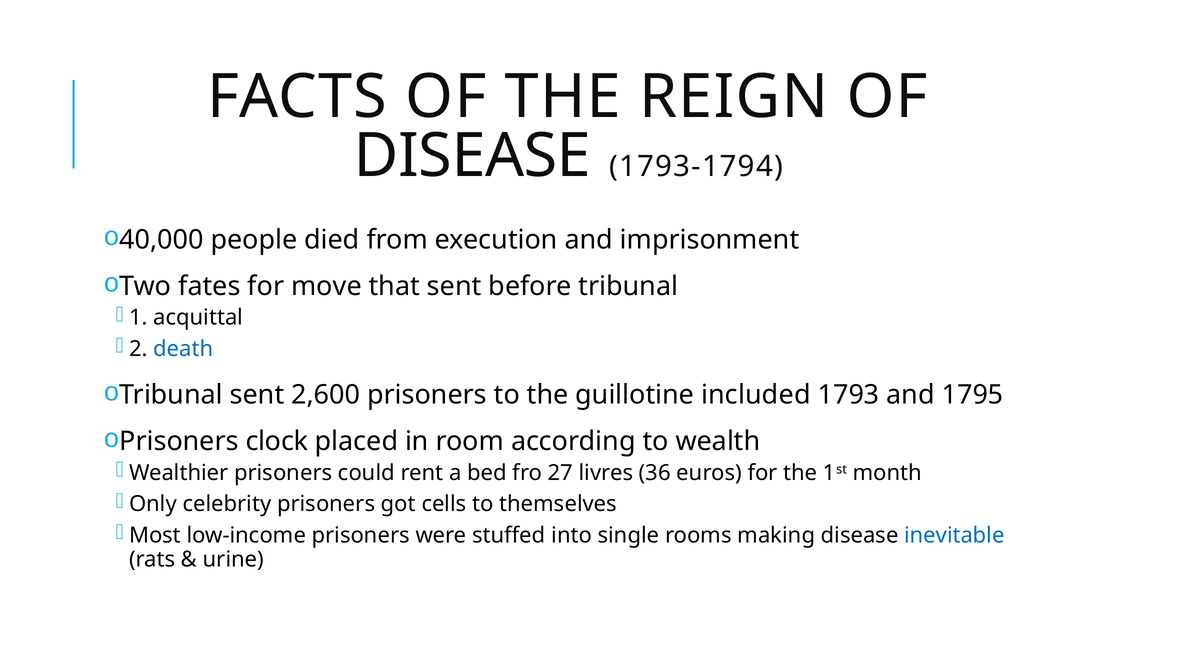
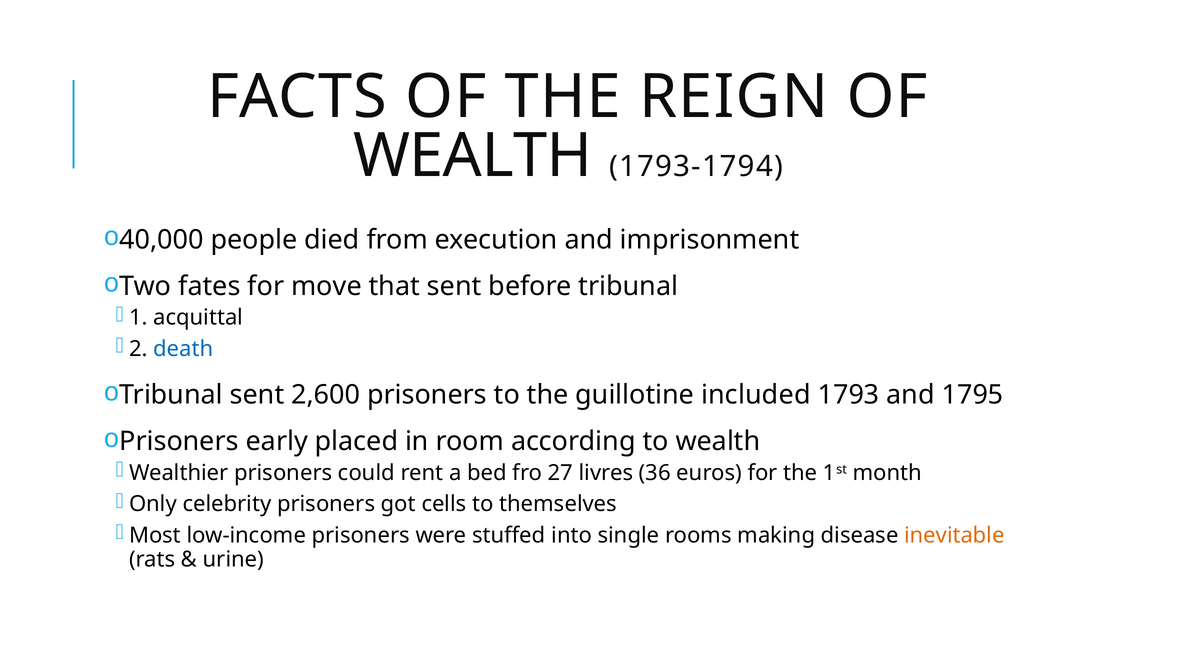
DISEASE at (472, 156): DISEASE -> WEALTH
clock: clock -> early
inevitable colour: blue -> orange
